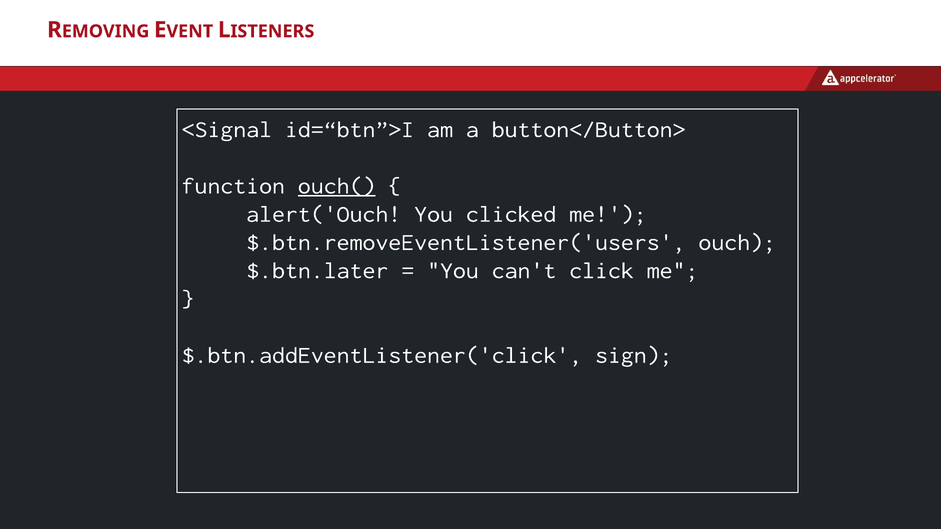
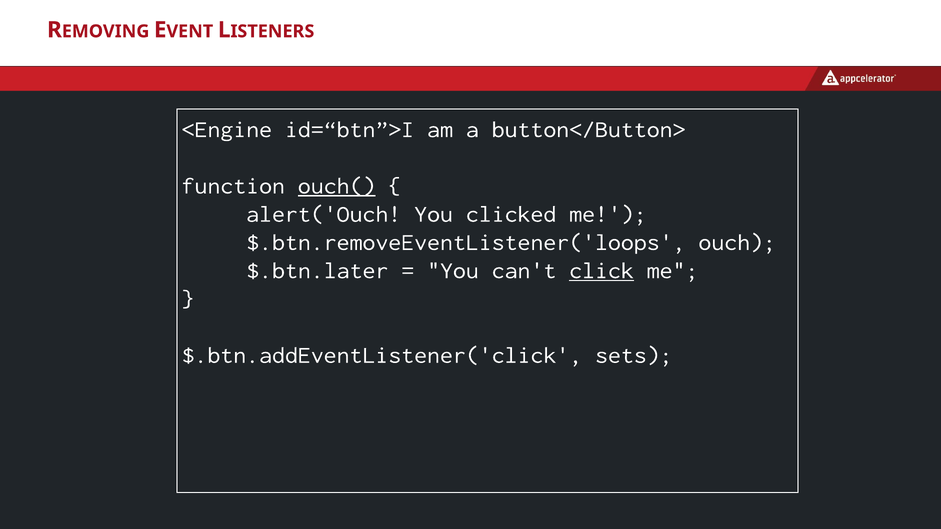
<Signal: <Signal -> <Engine
$.btn.removeEventListener('users: $.btn.removeEventListener('users -> $.btn.removeEventListener('loops
click underline: none -> present
sign: sign -> sets
